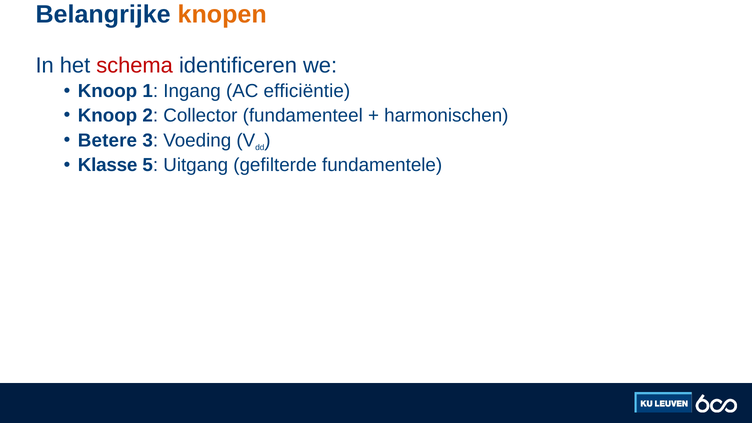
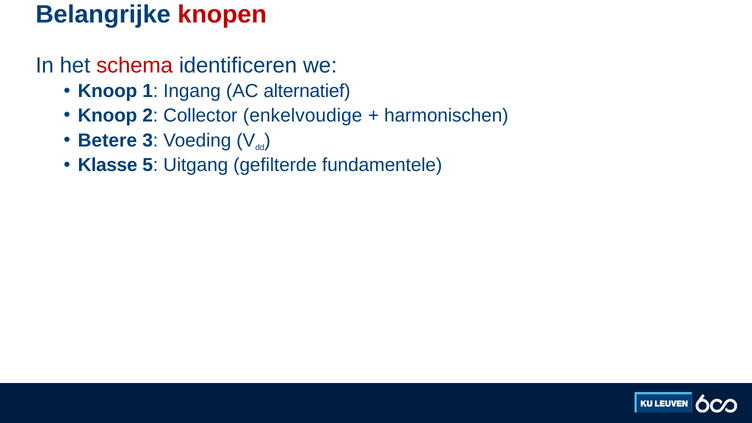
knopen colour: orange -> red
efficiëntie: efficiëntie -> alternatief
fundamenteel: fundamenteel -> enkelvoudige
